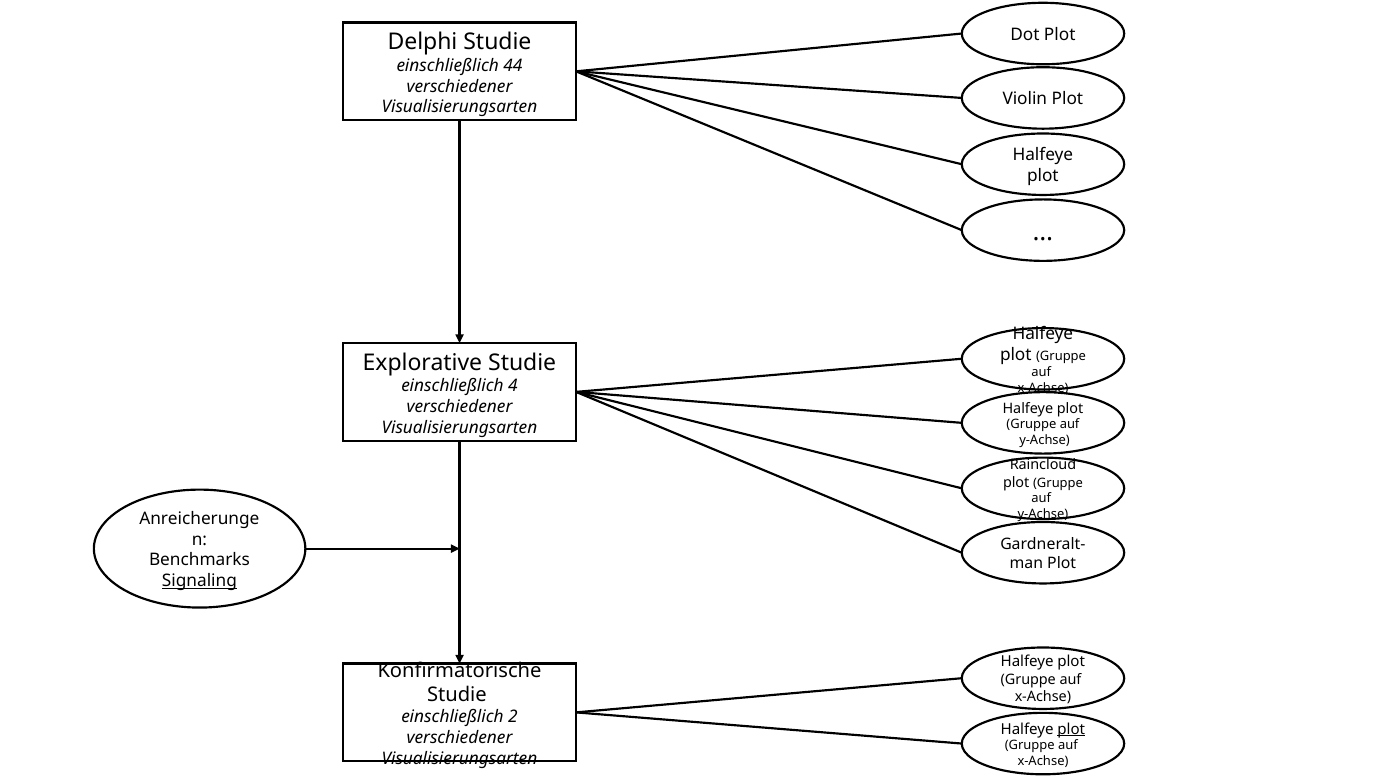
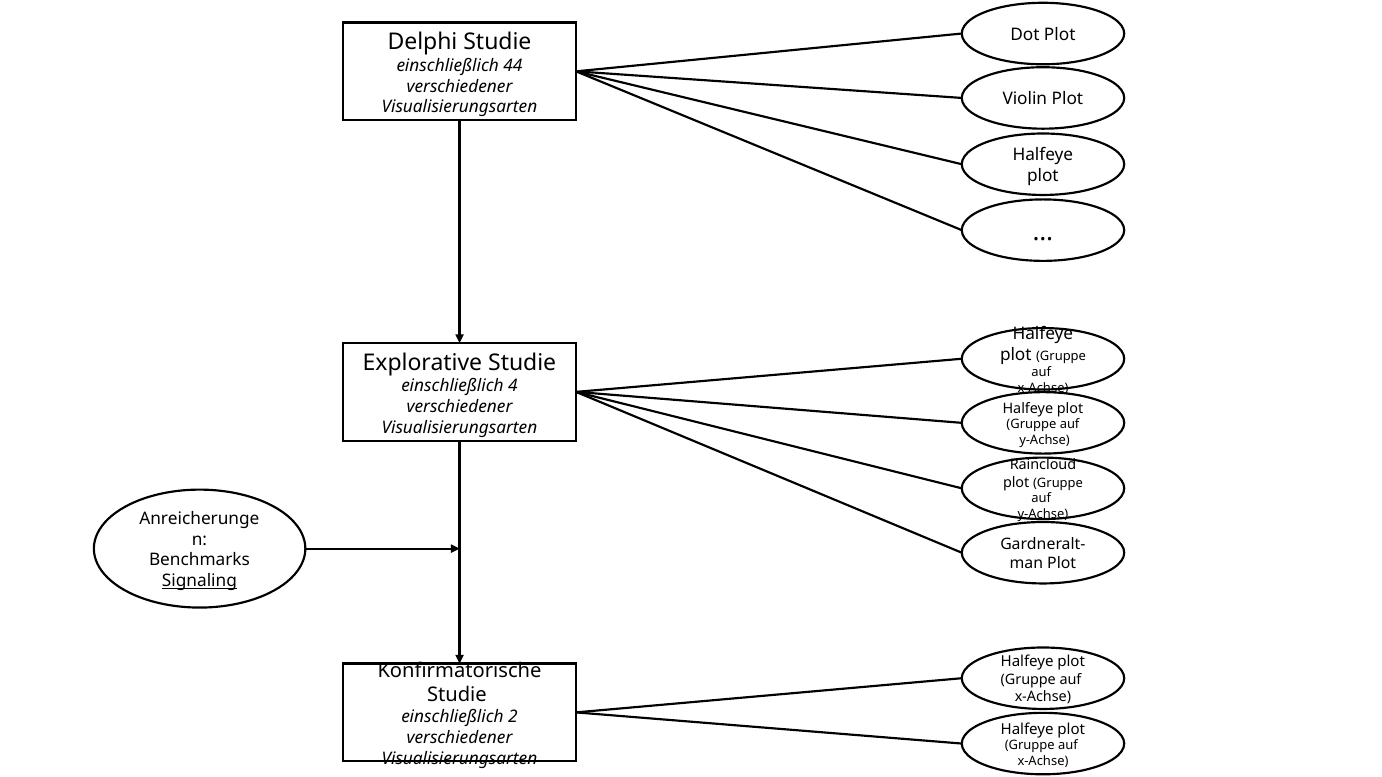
plot at (1071, 729) underline: present -> none
